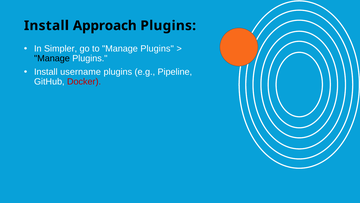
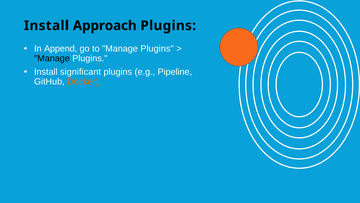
Simpler: Simpler -> Append
username: username -> significant
Docker colour: red -> orange
